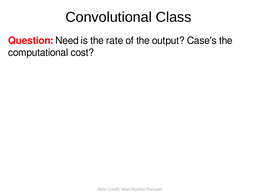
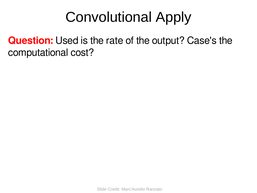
Class: Class -> Apply
Need: Need -> Used
